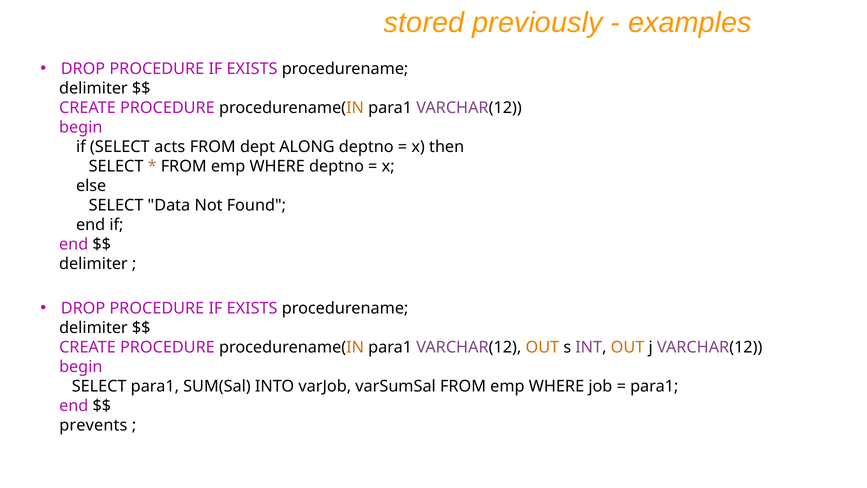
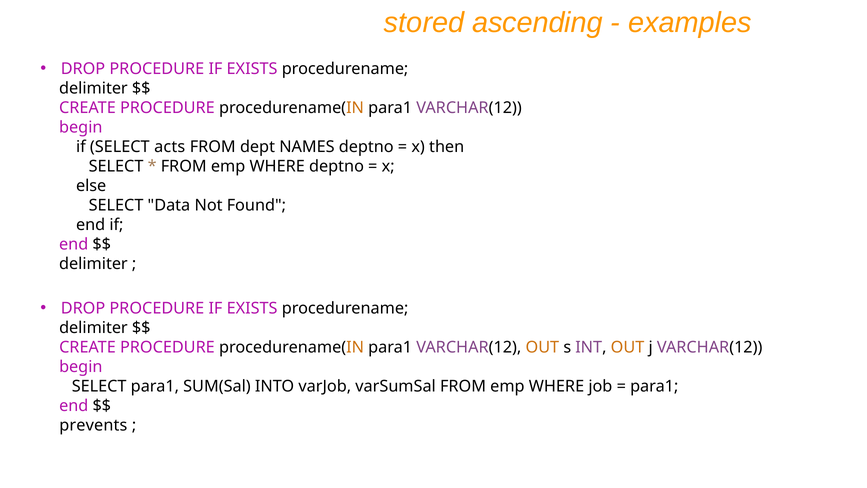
previously: previously -> ascending
ALONG: ALONG -> NAMES
